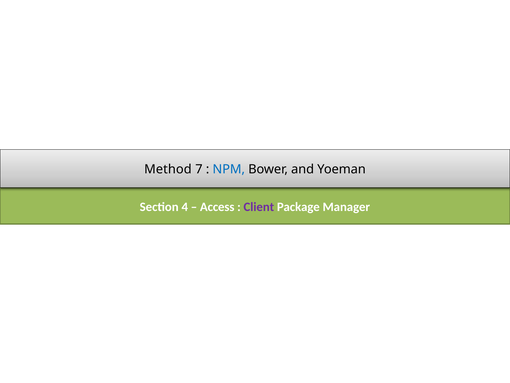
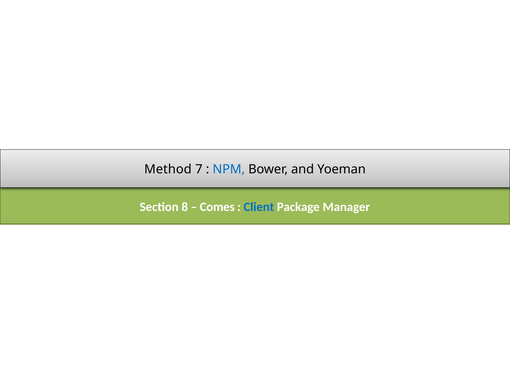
4: 4 -> 8
Access: Access -> Comes
Client colour: purple -> blue
